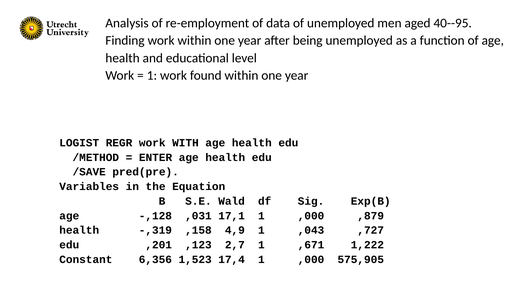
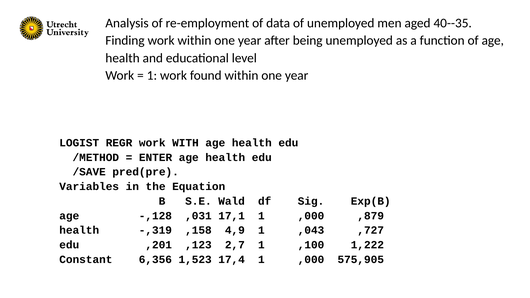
40--95: 40--95 -> 40--35
,671: ,671 -> ,100
